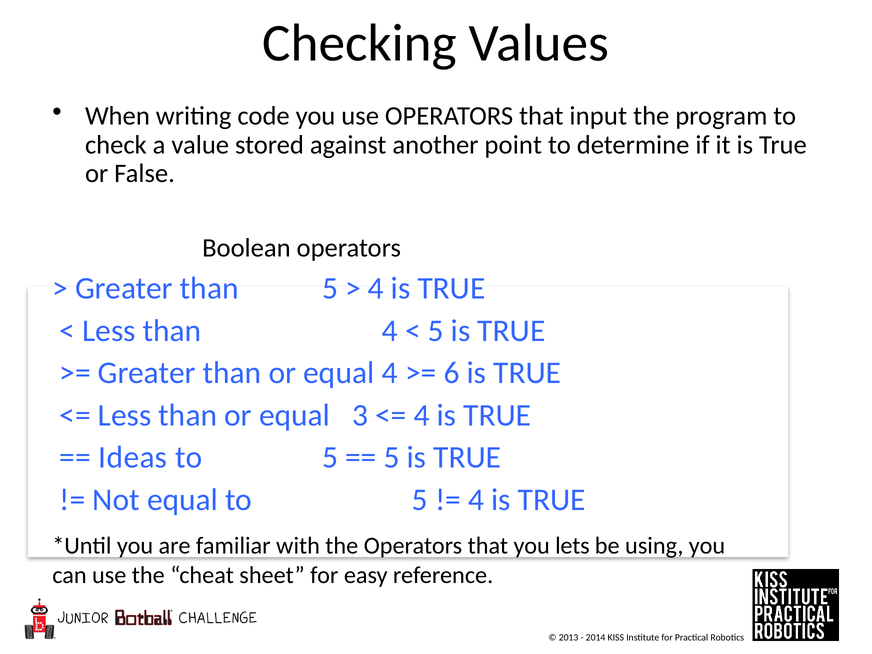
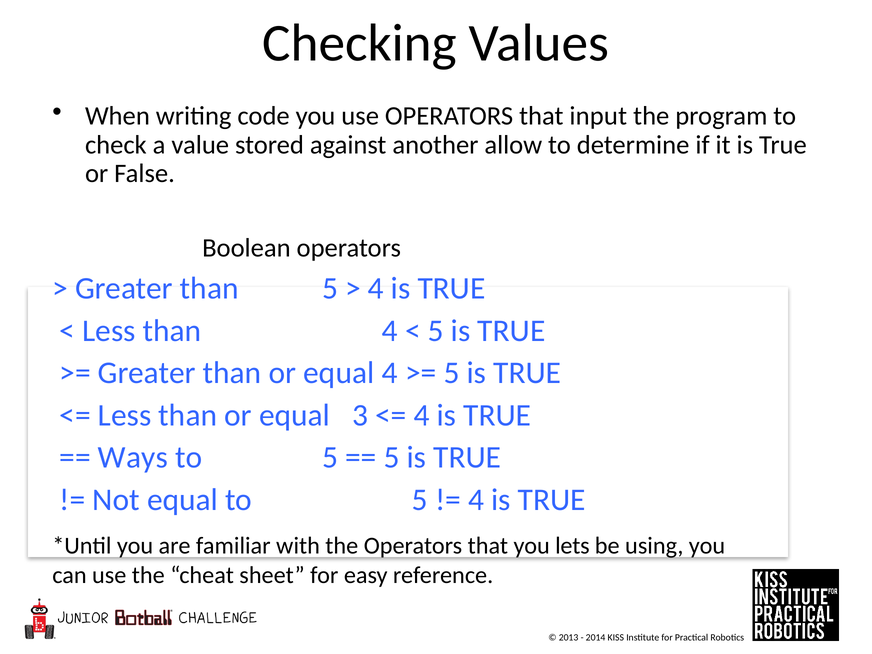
point: point -> allow
6 at (452, 373): 6 -> 5
Ideas: Ideas -> Ways
